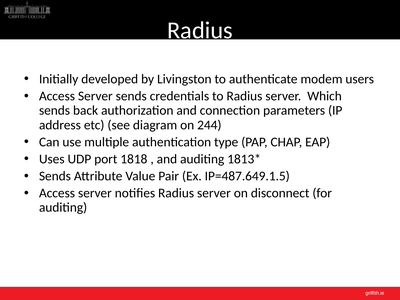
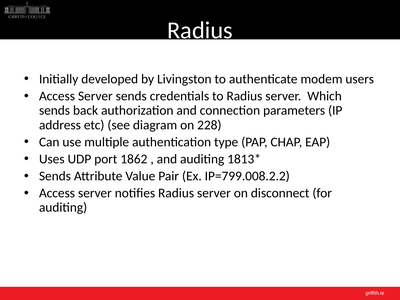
244: 244 -> 228
1818: 1818 -> 1862
IP=487.649.1.5: IP=487.649.1.5 -> IP=799.008.2.2
